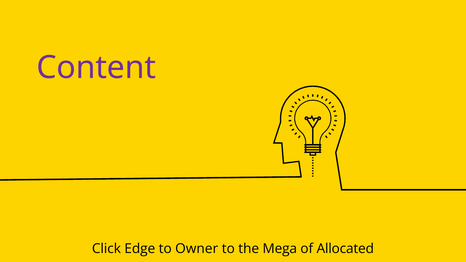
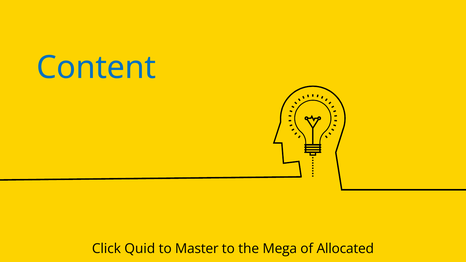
Content colour: purple -> blue
Edge: Edge -> Quid
Owner: Owner -> Master
